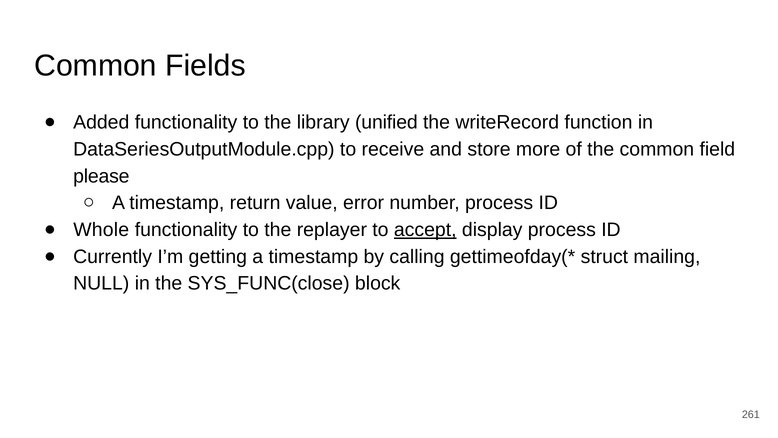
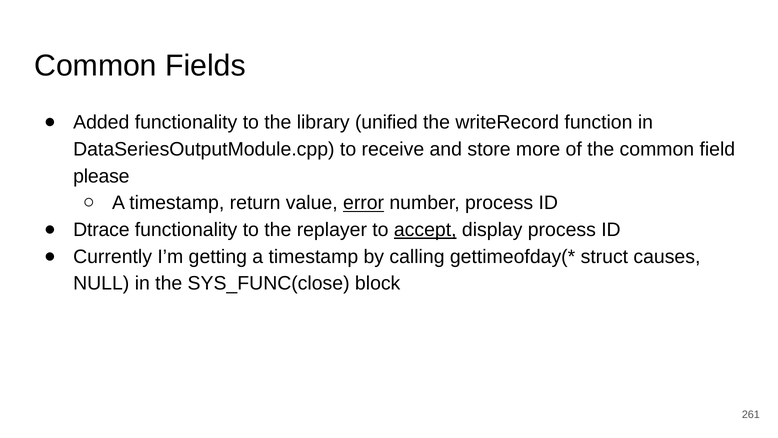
error underline: none -> present
Whole: Whole -> Dtrace
mailing: mailing -> causes
